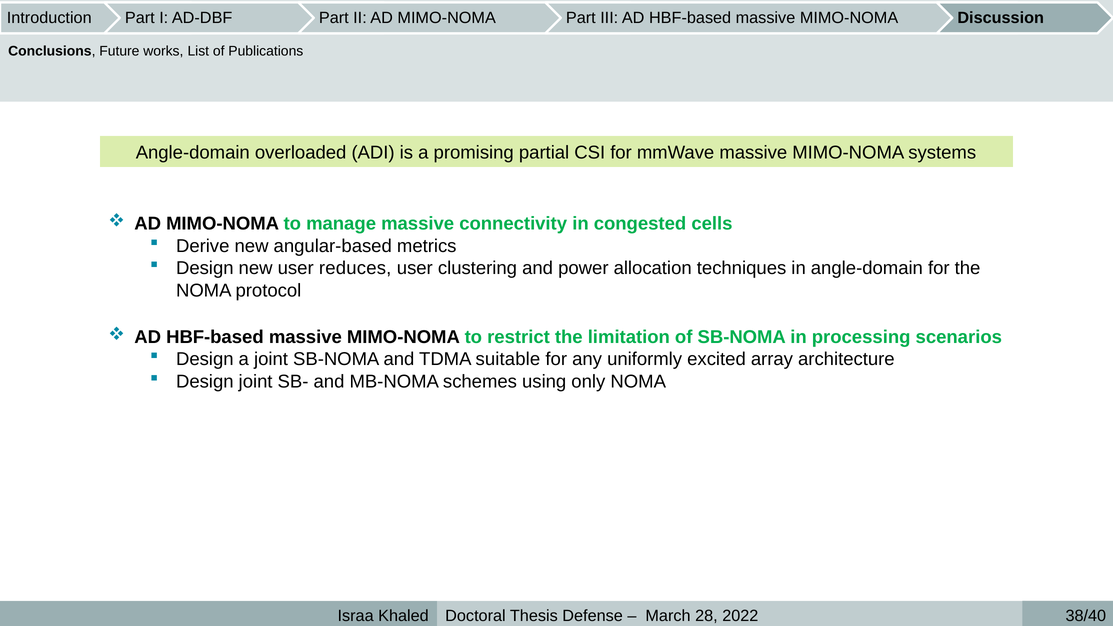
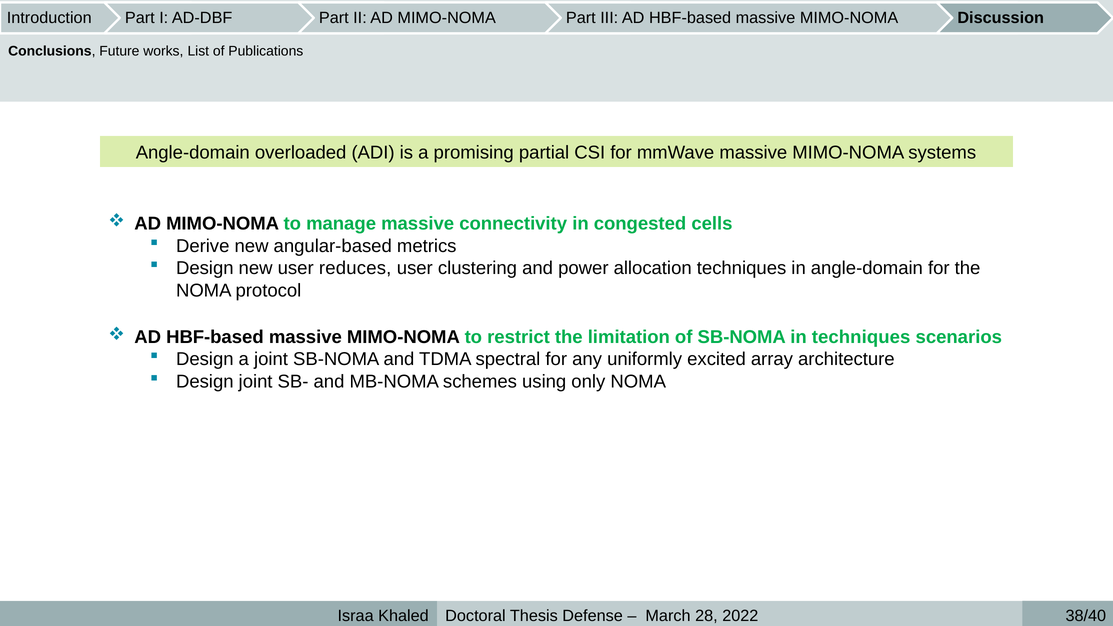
in processing: processing -> techniques
suitable: suitable -> spectral
